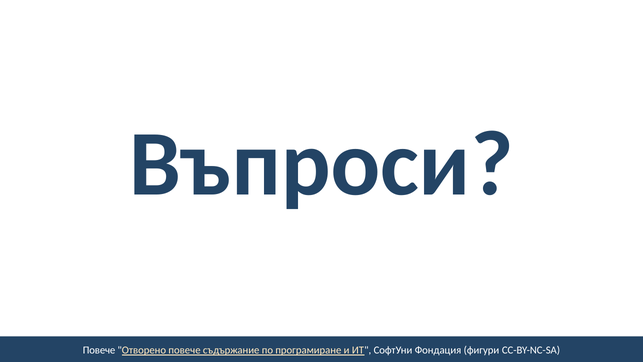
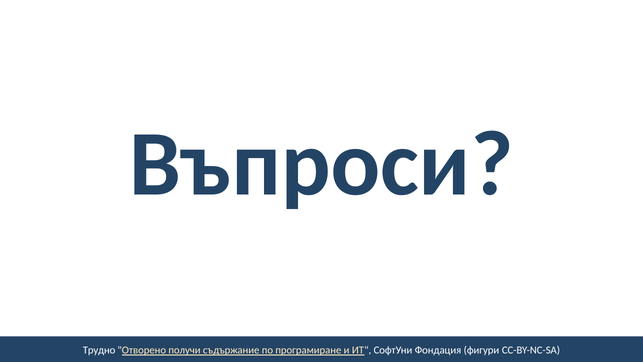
Повече at (99, 350): Повече -> Трудно
Отворено повече: повече -> получи
